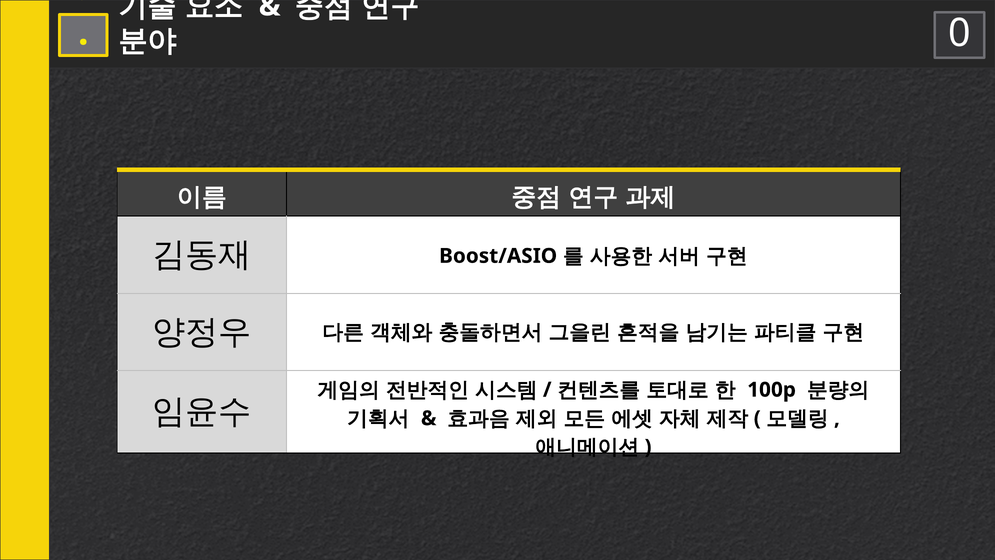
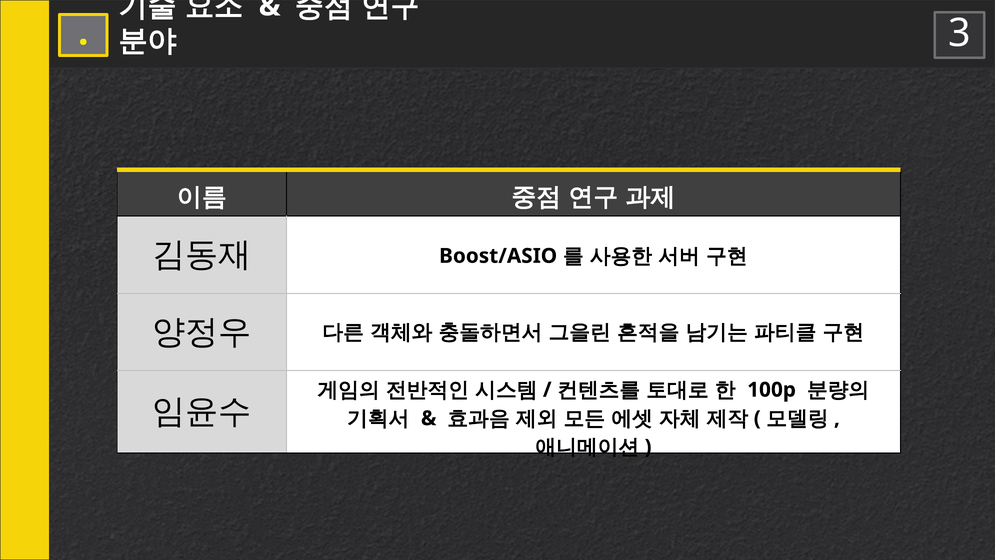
0 at (960, 33): 0 -> 3
